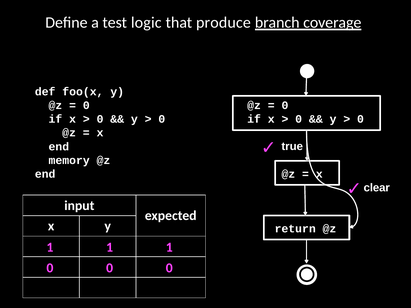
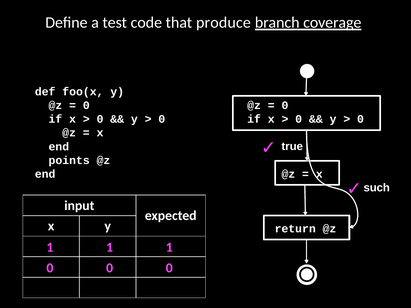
logic: logic -> code
memory: memory -> points
clear: clear -> such
